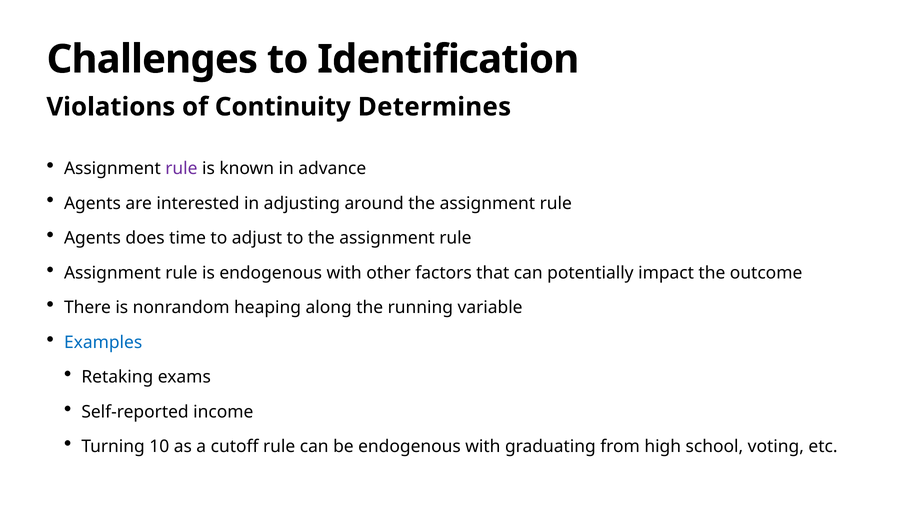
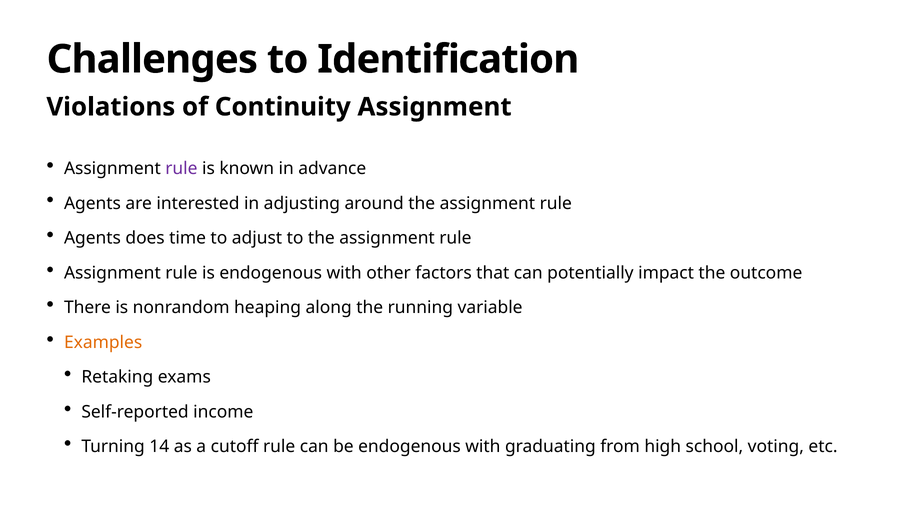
Continuity Determines: Determines -> Assignment
Examples colour: blue -> orange
10: 10 -> 14
